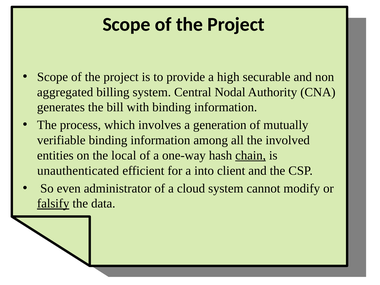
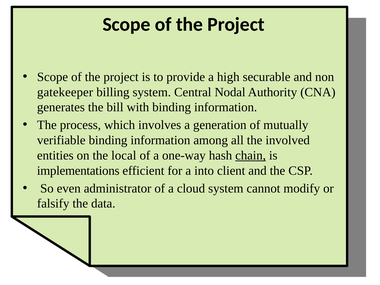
aggregated: aggregated -> gatekeeper
unauthenticated: unauthenticated -> implementations
falsify underline: present -> none
